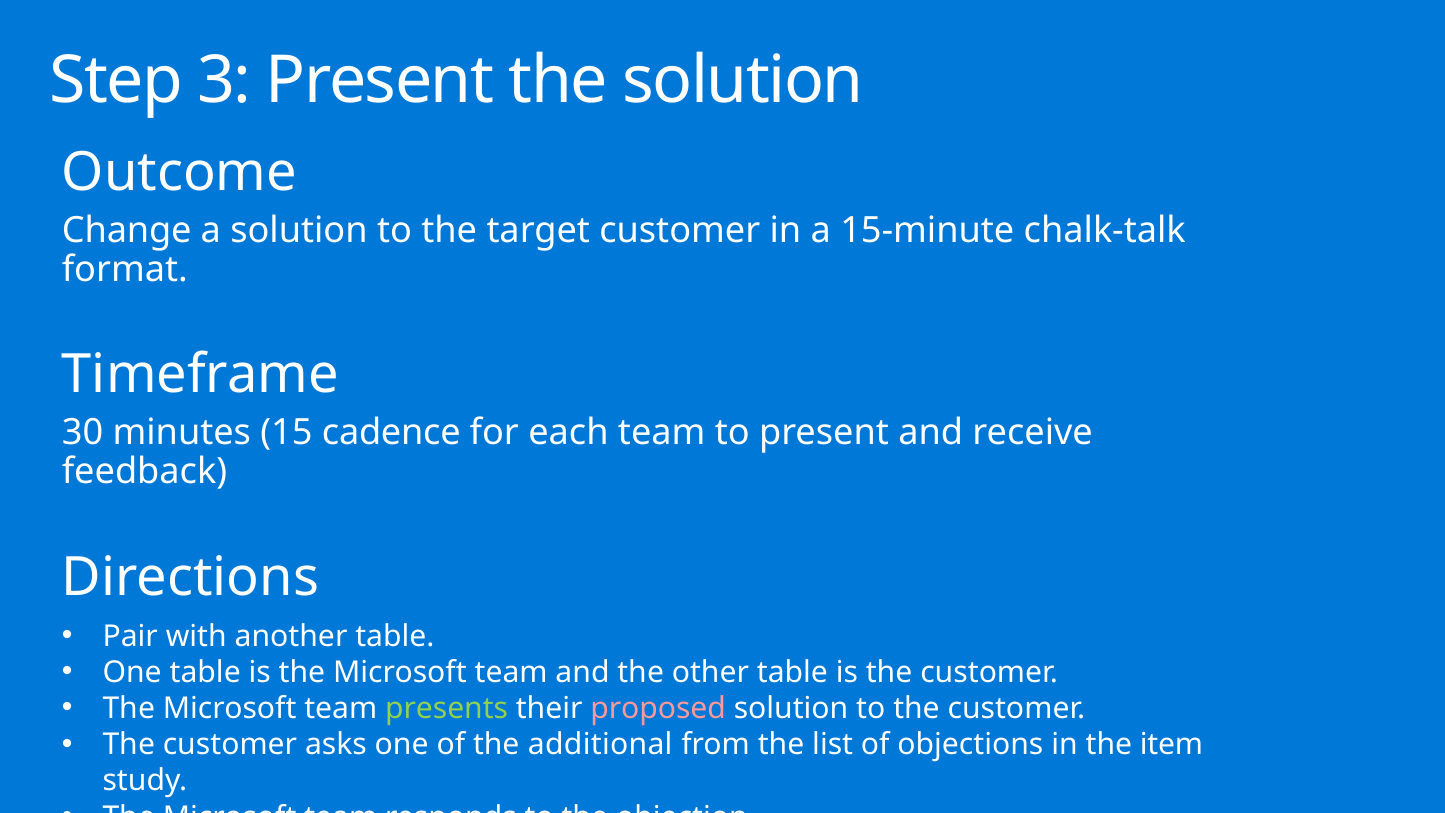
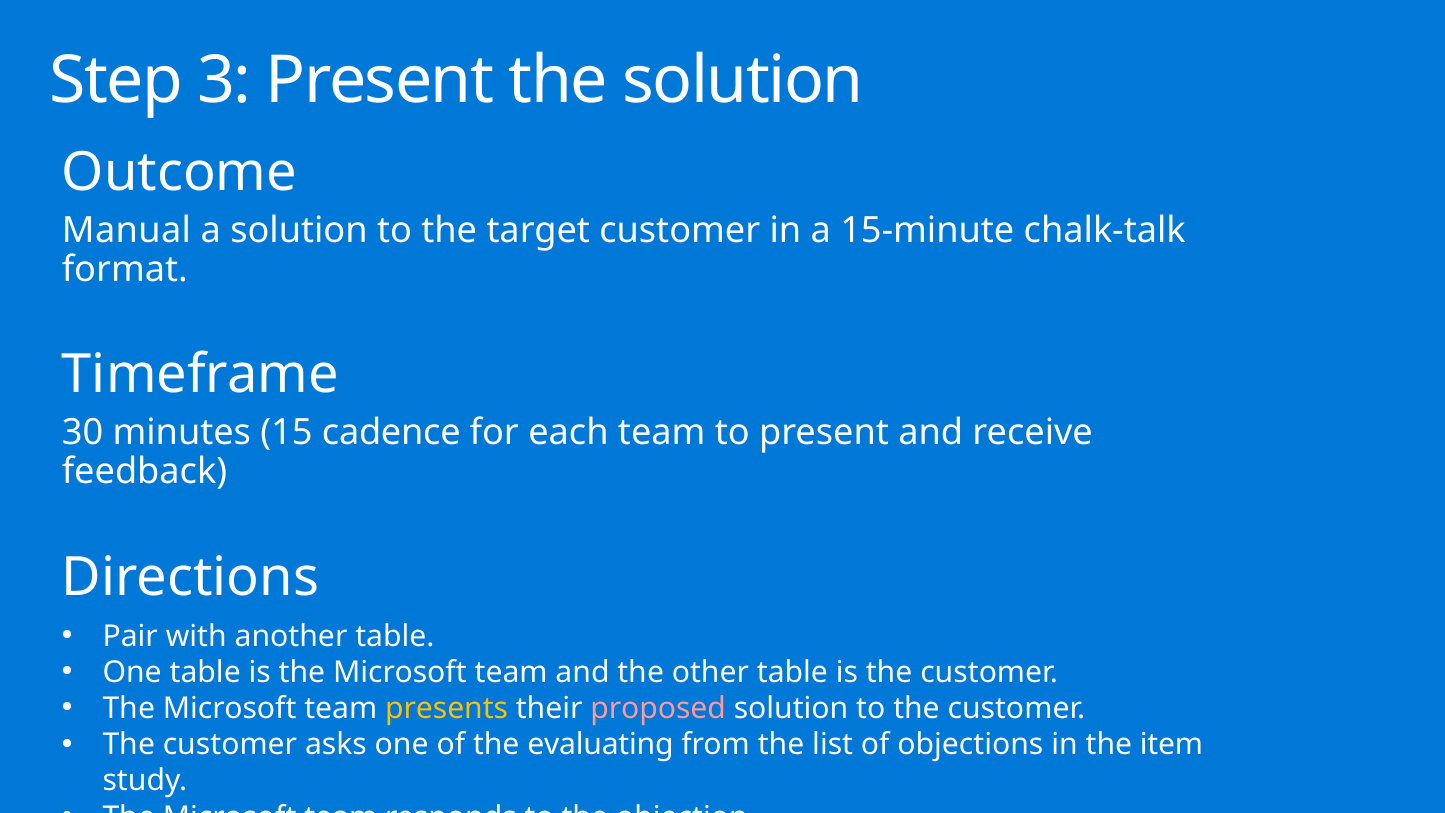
Change: Change -> Manual
presents colour: light green -> yellow
additional: additional -> evaluating
